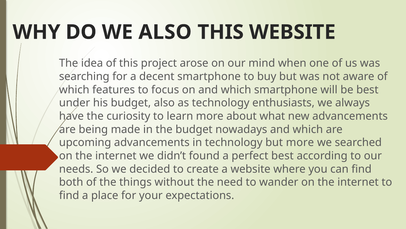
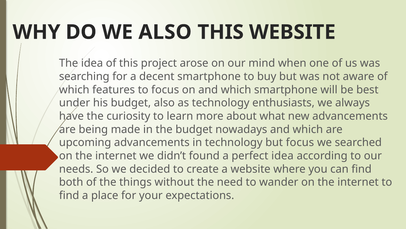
but more: more -> focus
perfect best: best -> idea
